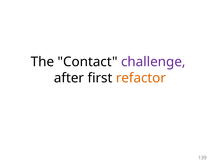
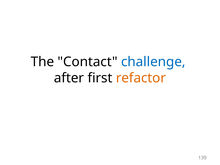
challenge colour: purple -> blue
